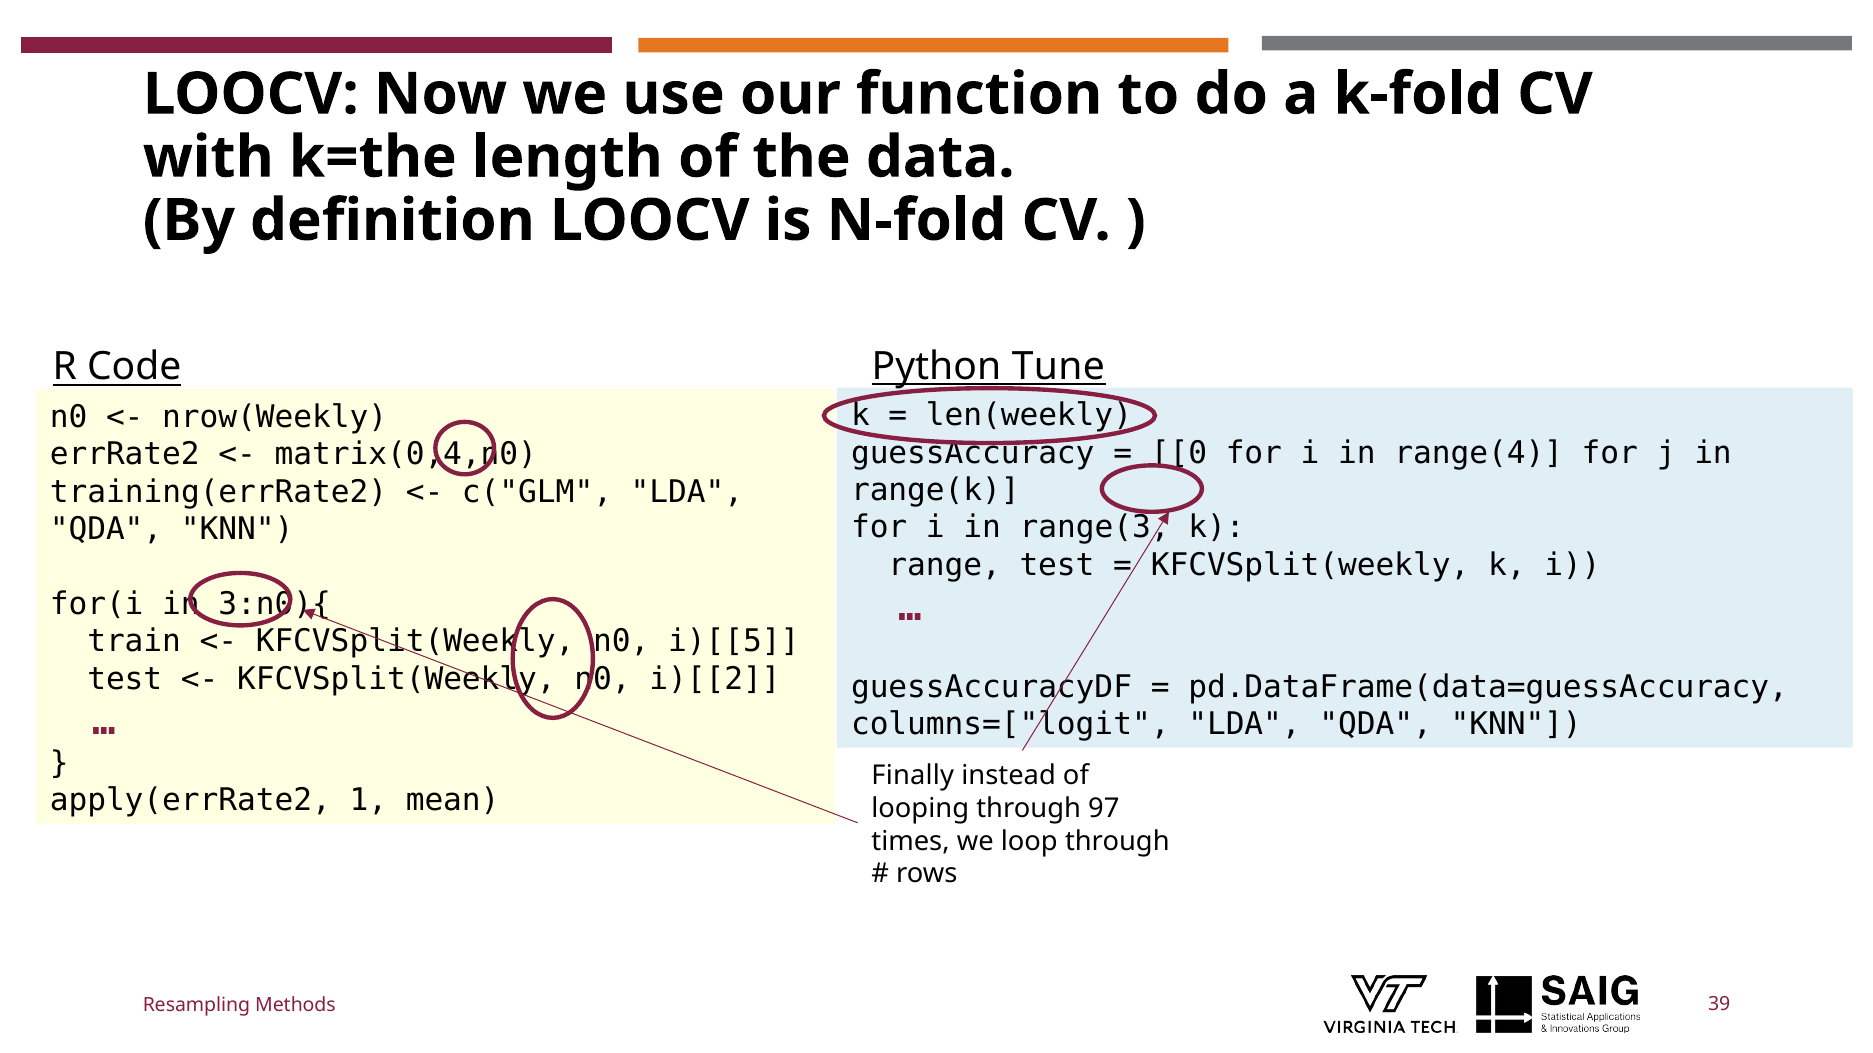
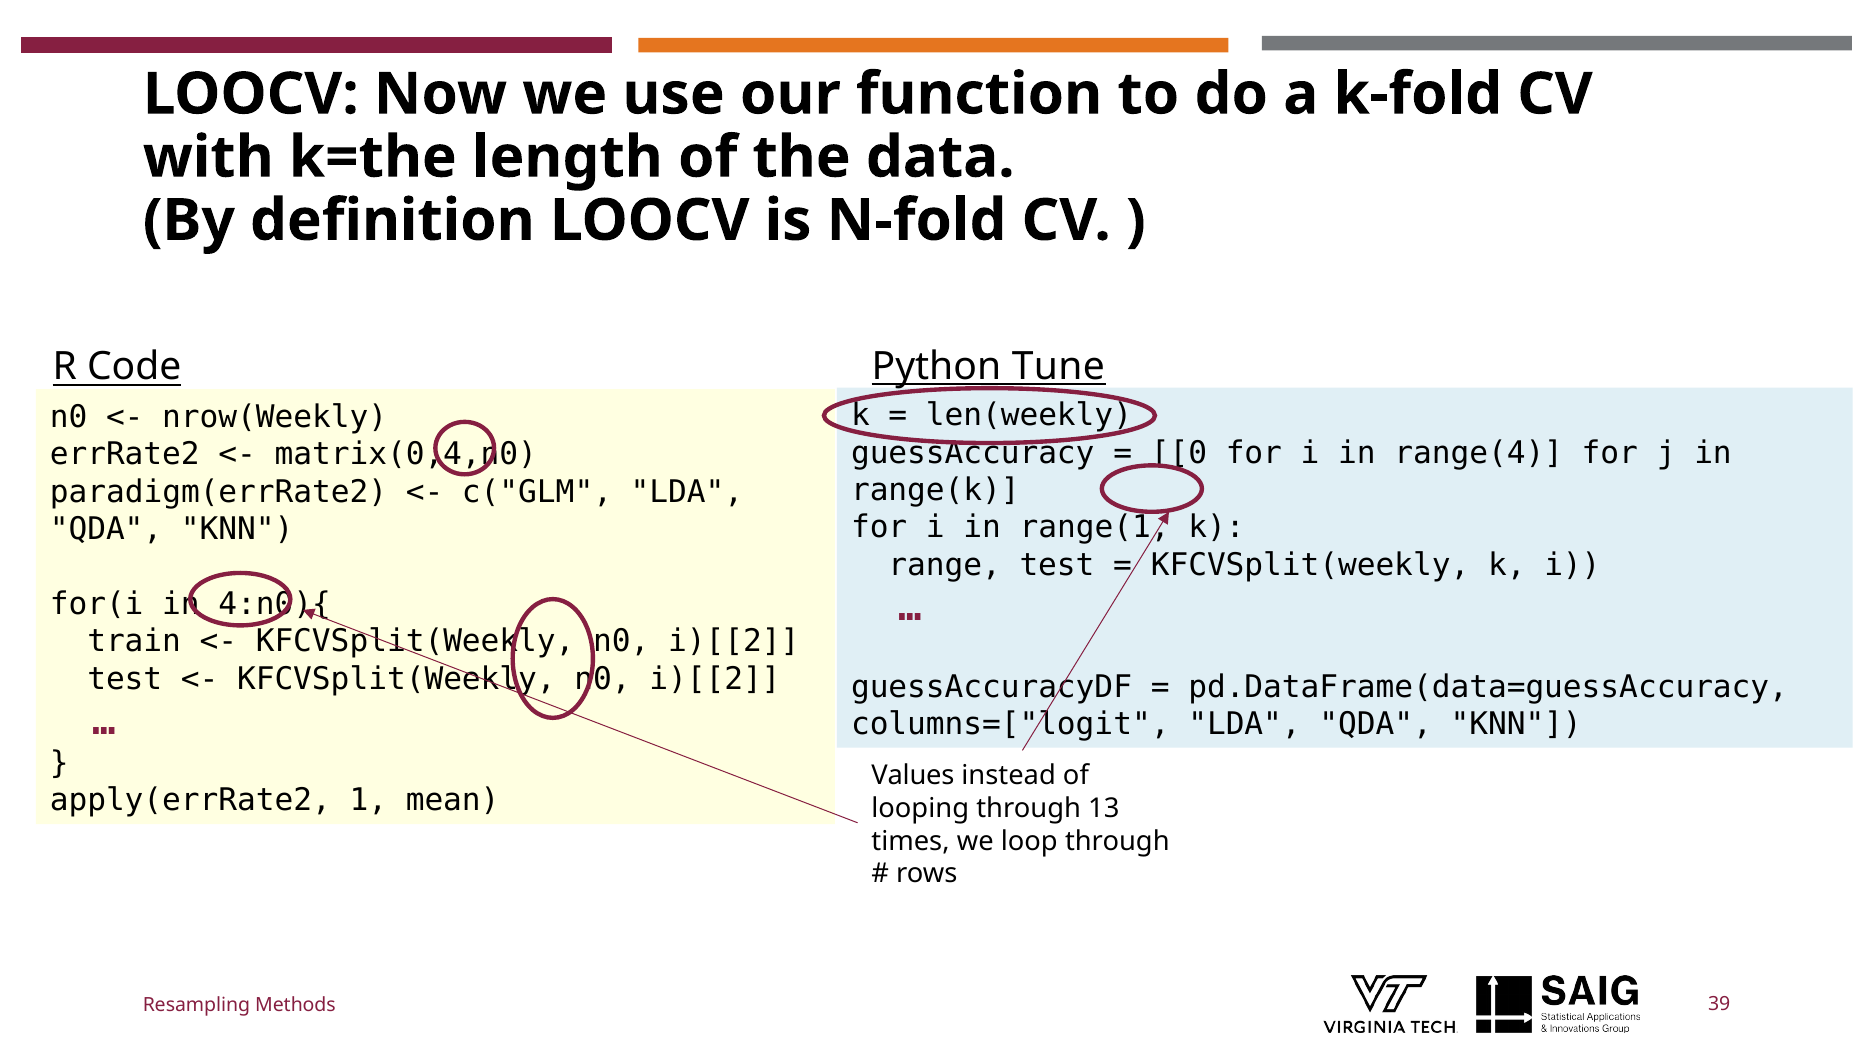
training(errRate2: training(errRate2 -> paradigm(errRate2
range(3: range(3 -> range(1
3:n0){: 3:n0){ -> 4:n0){
i)[[5 at (734, 642): i)[[5 -> i)[[2
Finally: Finally -> Values
97: 97 -> 13
